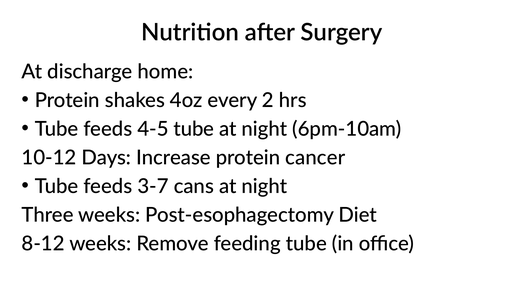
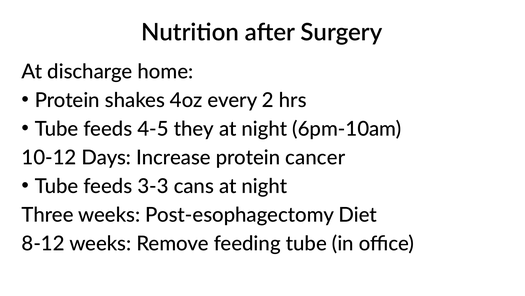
4-5 tube: tube -> they
3-7: 3-7 -> 3-3
